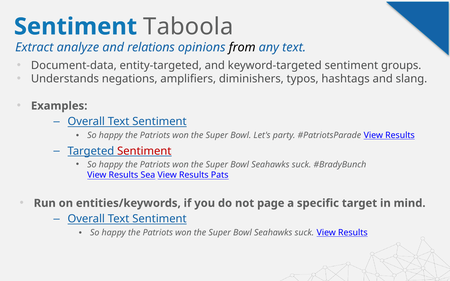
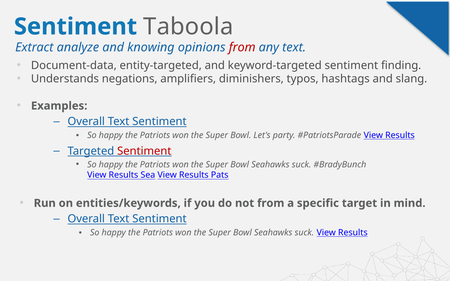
relations: relations -> knowing
from at (242, 47) colour: black -> red
groups: groups -> finding
not page: page -> from
